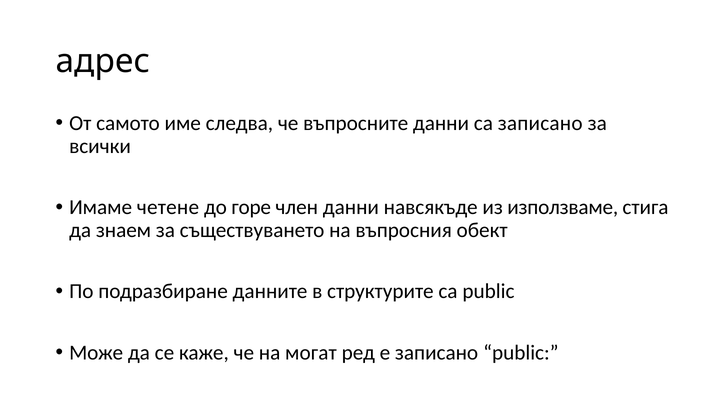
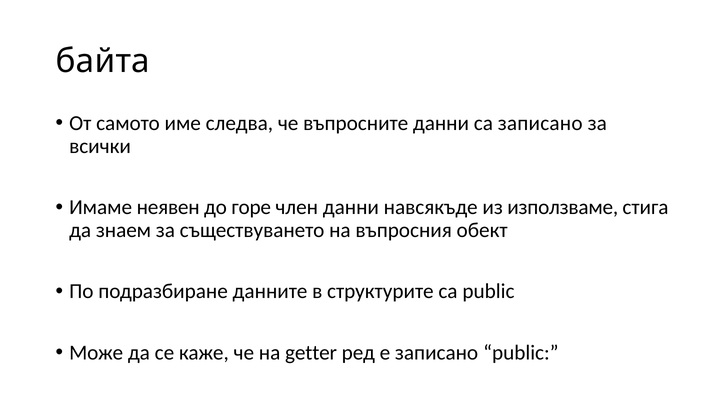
адрес: адрес -> байта
четене: четене -> неявен
могат: могат -> getter
